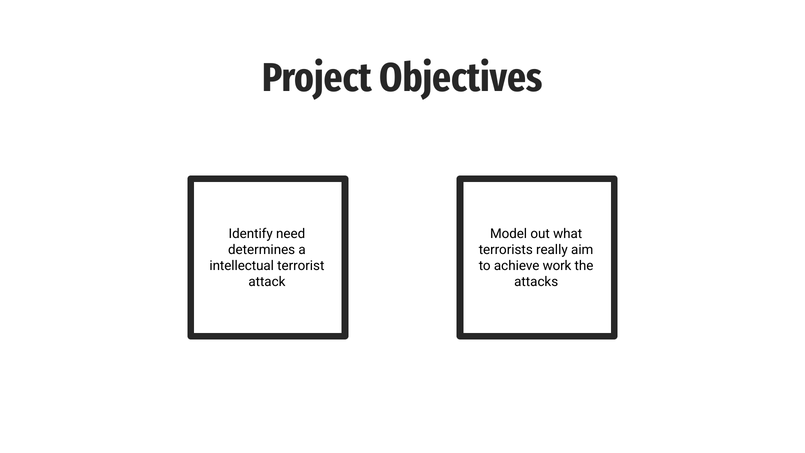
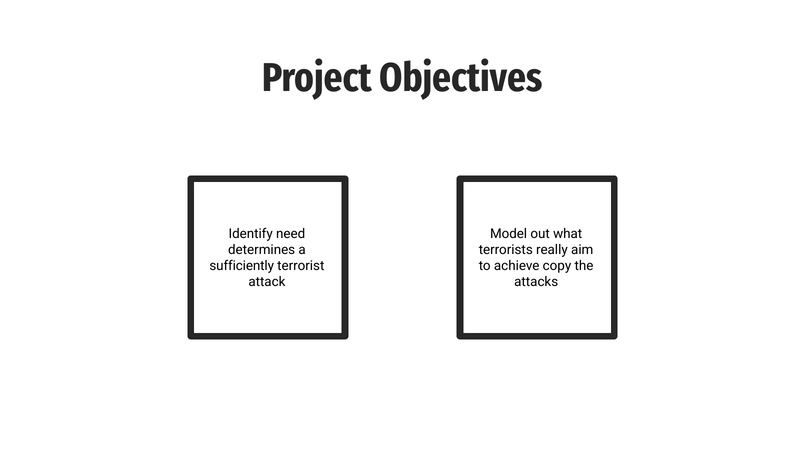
intellectual: intellectual -> sufficiently
work: work -> copy
